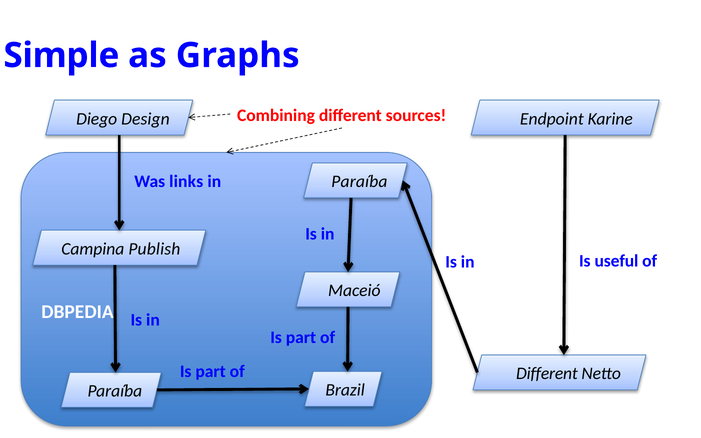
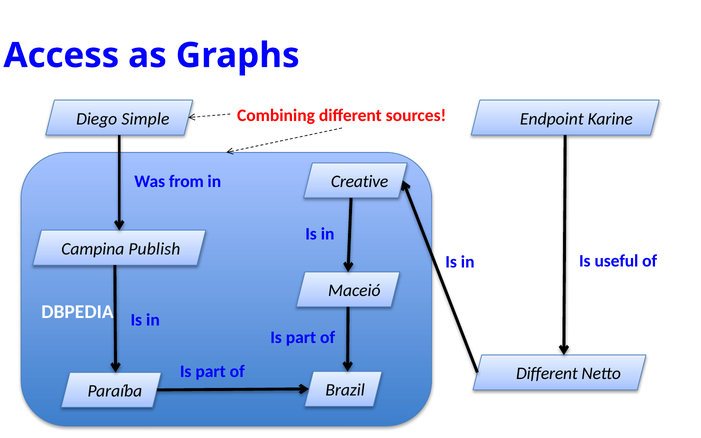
Simple: Simple -> Access
Design: Design -> Simple
links: links -> from
Paraíba at (359, 182): Paraíba -> Creative
